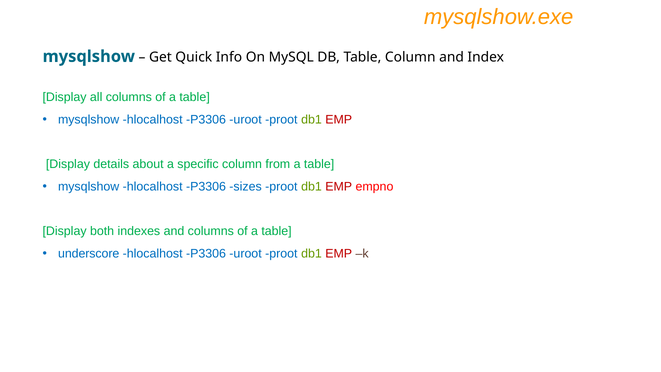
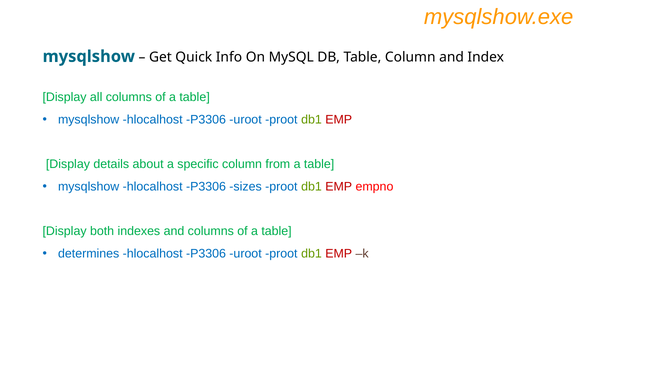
underscore: underscore -> determines
